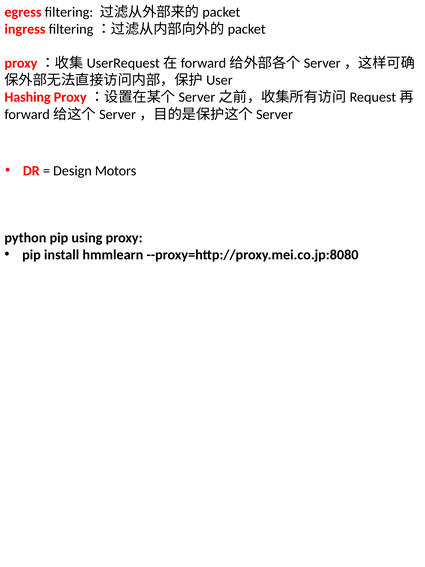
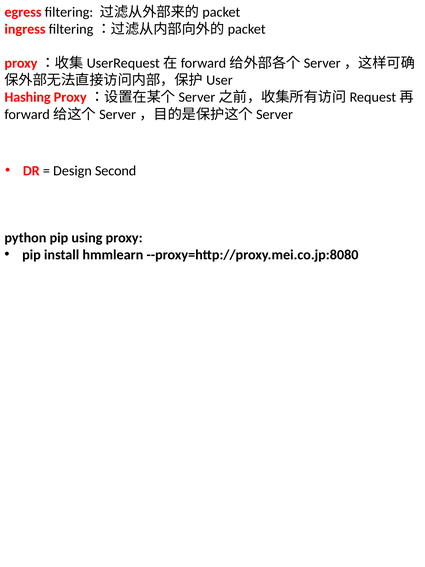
Motors: Motors -> Second
